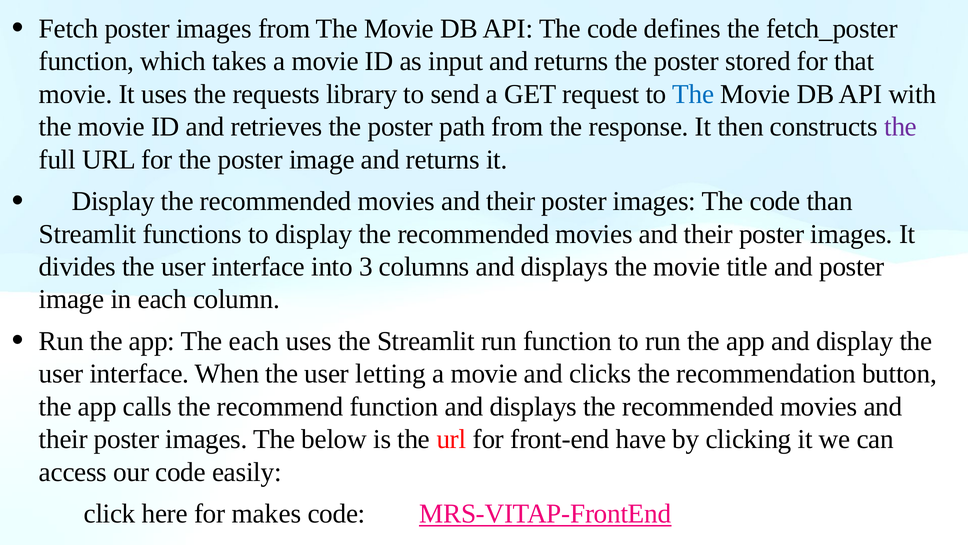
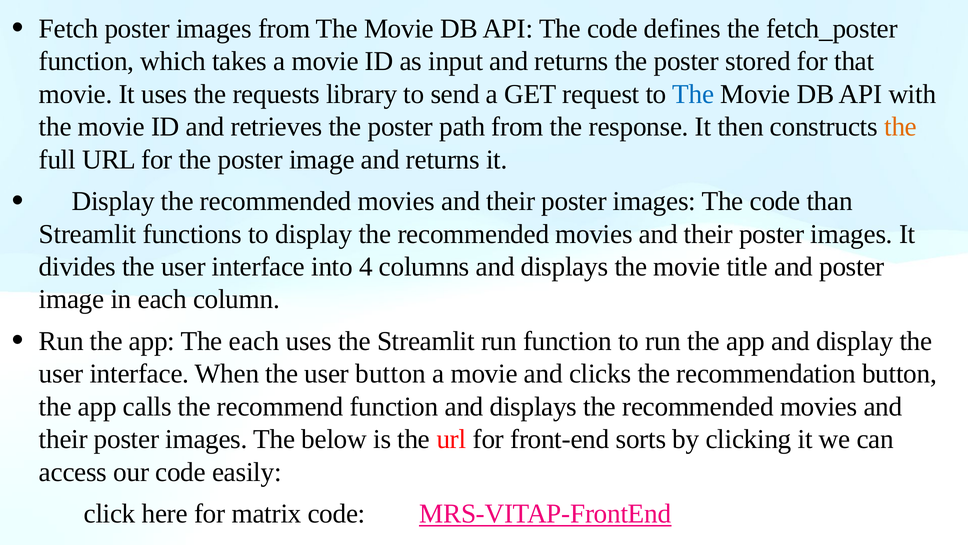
the at (901, 127) colour: purple -> orange
3: 3 -> 4
user letting: letting -> button
have: have -> sorts
makes: makes -> matrix
